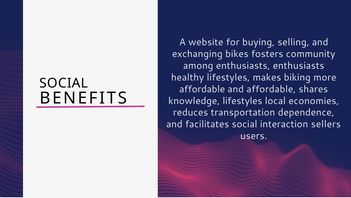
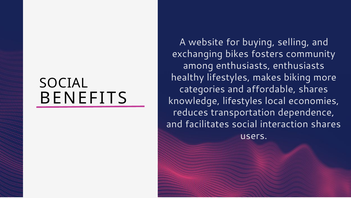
affordable at (202, 89): affordable -> categories
interaction sellers: sellers -> shares
